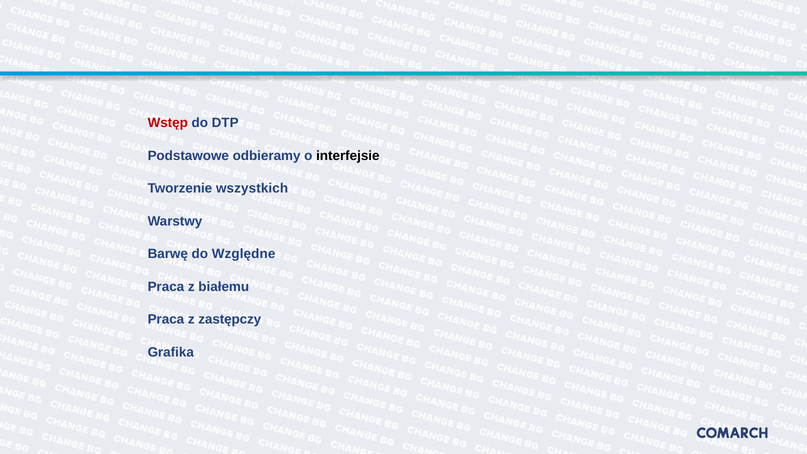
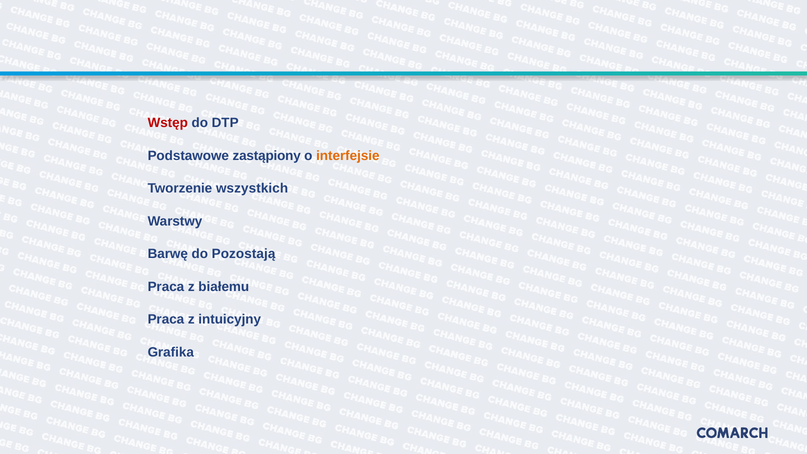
odbieramy: odbieramy -> zastąpiony
interfejsie colour: black -> orange
Względne: Względne -> Pozostają
zastępczy: zastępczy -> intuicyjny
